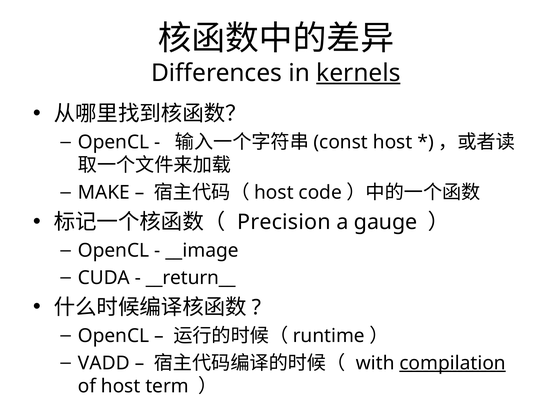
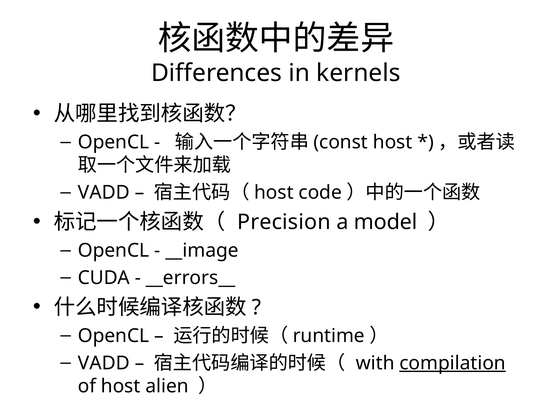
kernels underline: present -> none
MAKE at (104, 193): MAKE -> VADD
gauge: gauge -> model
__return__: __return__ -> __errors__
term: term -> alien
